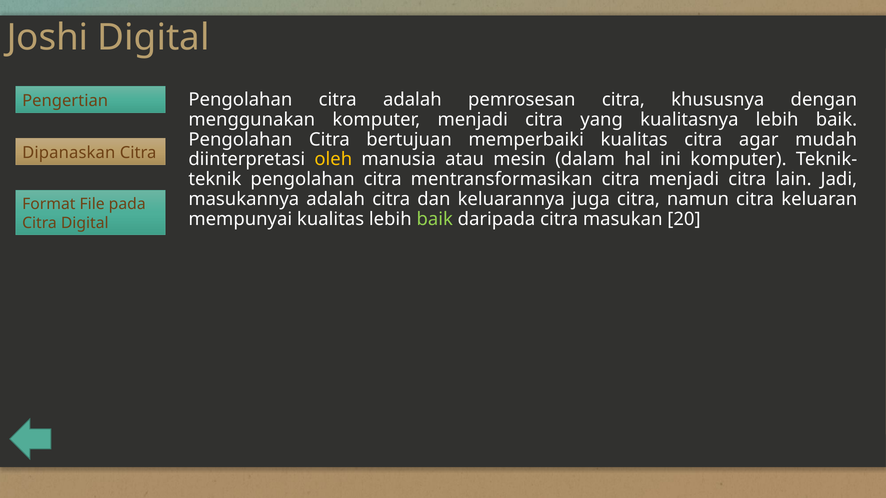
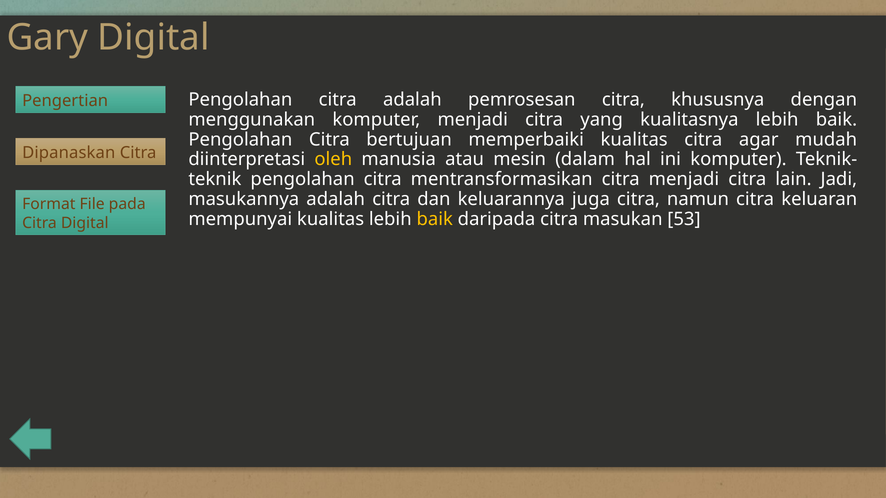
Joshi: Joshi -> Gary
baik at (435, 219) colour: light green -> yellow
20: 20 -> 53
